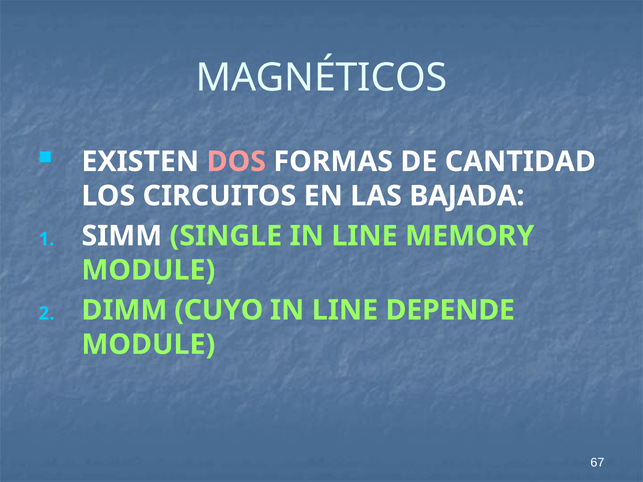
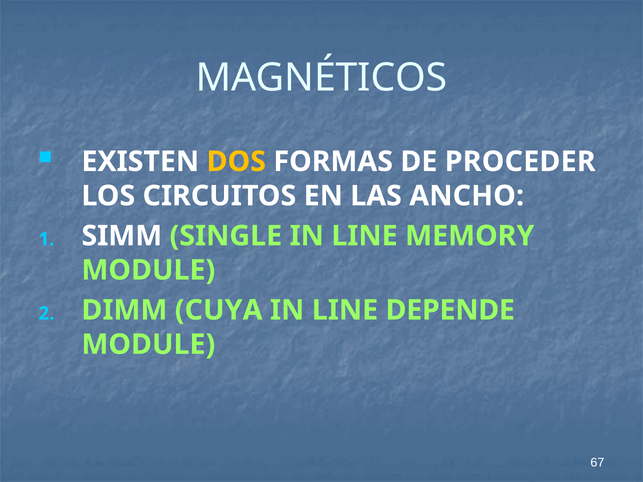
DOS colour: pink -> yellow
CANTIDAD: CANTIDAD -> PROCEDER
BAJADA: BAJADA -> ANCHO
CUYO: CUYO -> CUYA
